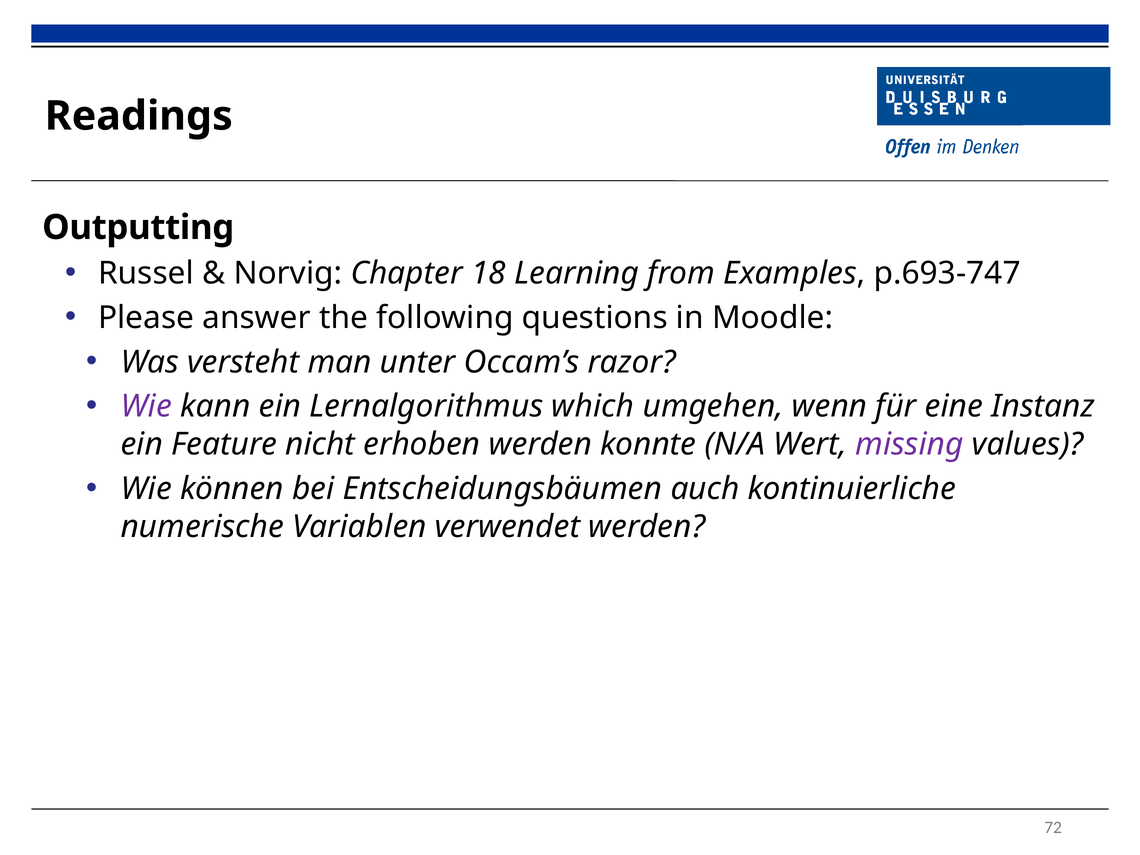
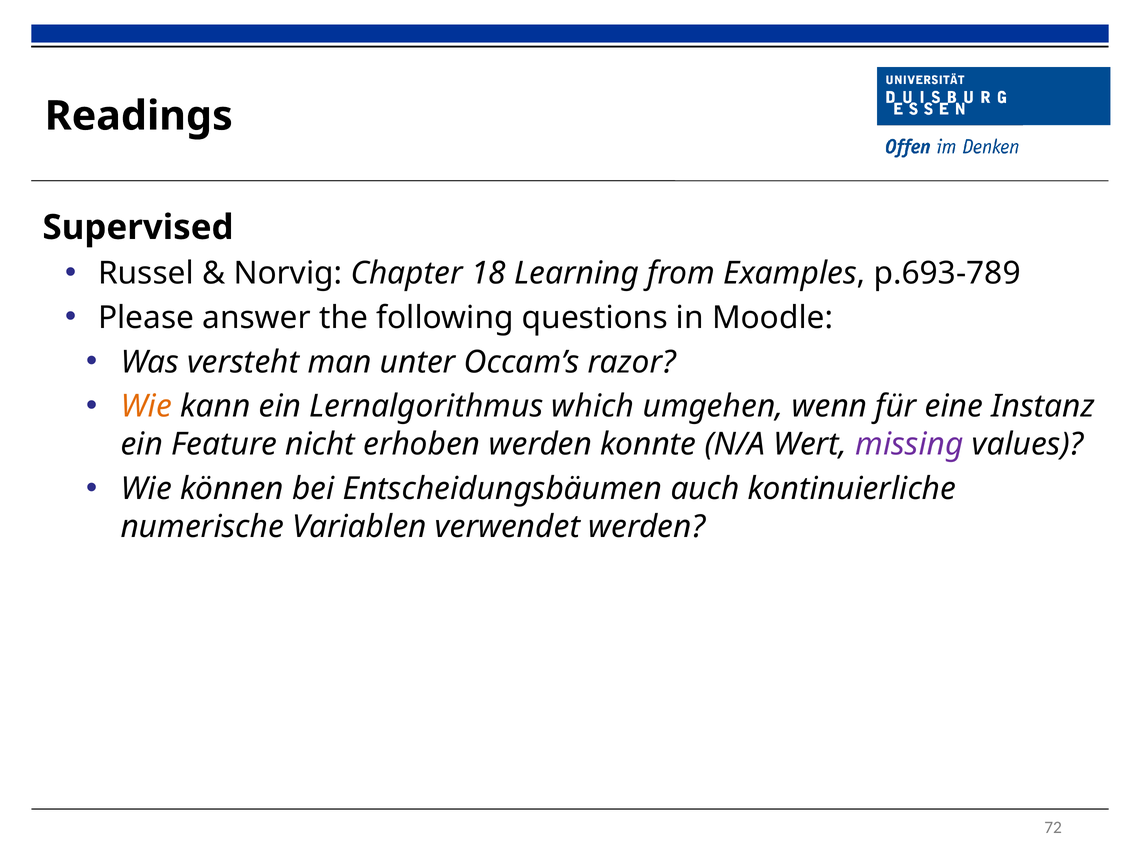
Outputting: Outputting -> Supervised
p.693-747: p.693-747 -> p.693-789
Wie at (146, 406) colour: purple -> orange
